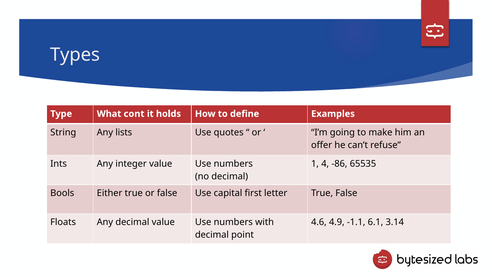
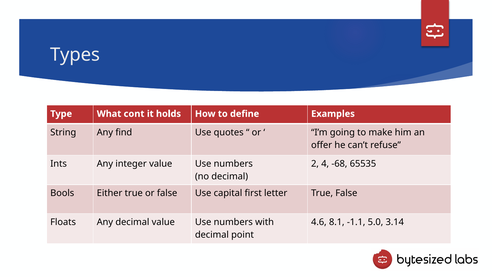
lists: lists -> find
1: 1 -> 2
-86: -86 -> -68
4.9: 4.9 -> 8.1
6.1: 6.1 -> 5.0
